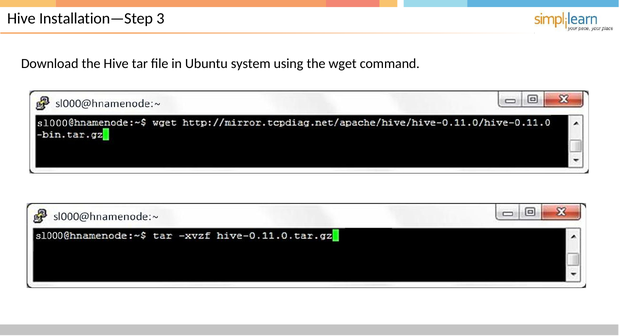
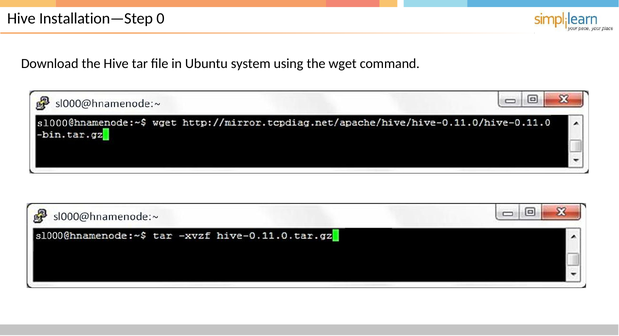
3: 3 -> 0
